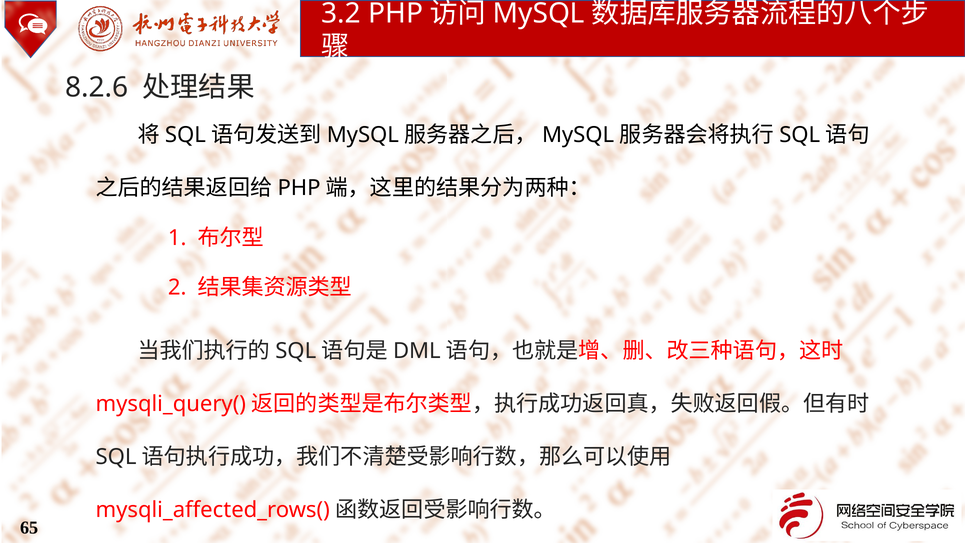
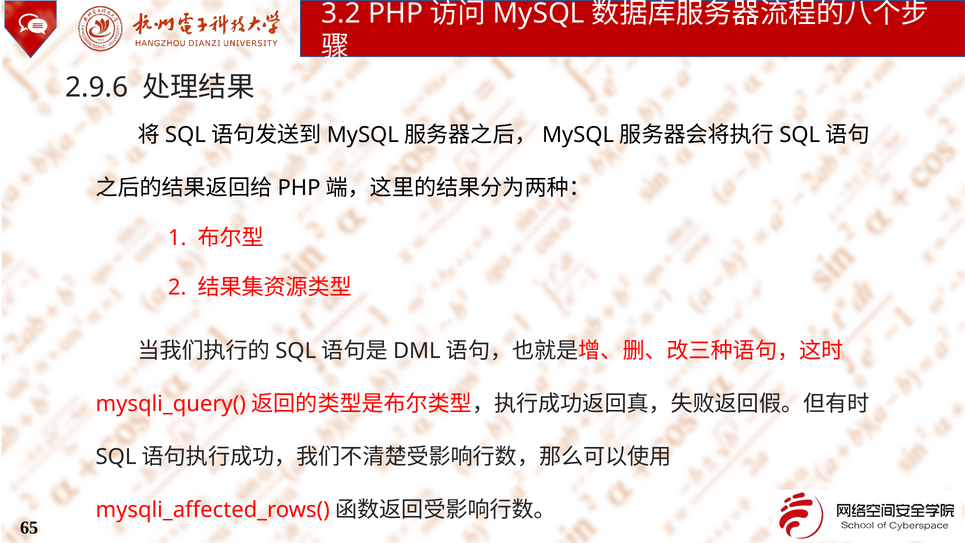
8.2.6: 8.2.6 -> 2.9.6
